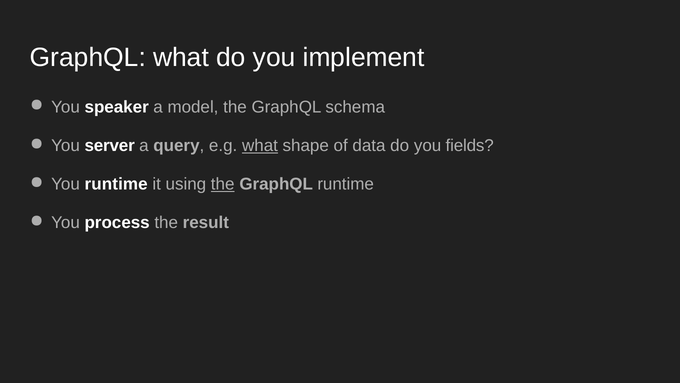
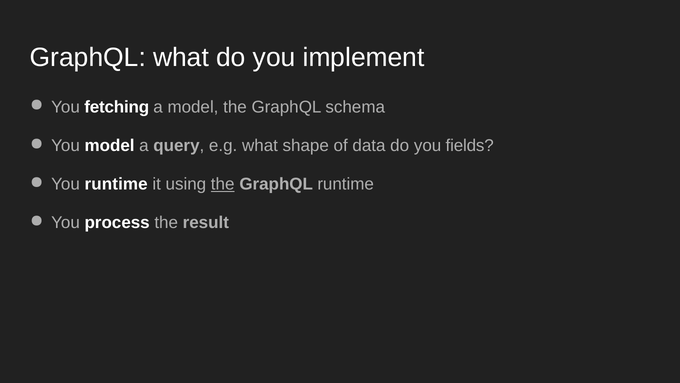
speaker: speaker -> fetching
You server: server -> model
what at (260, 145) underline: present -> none
